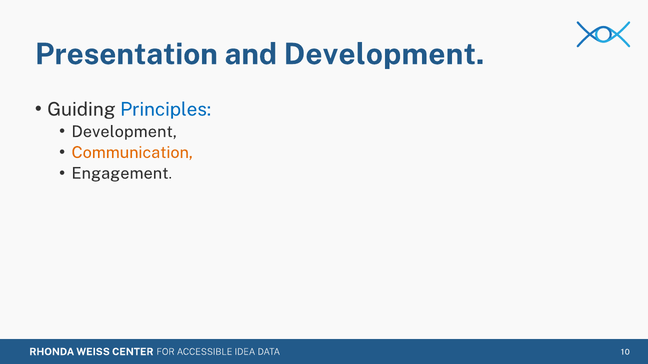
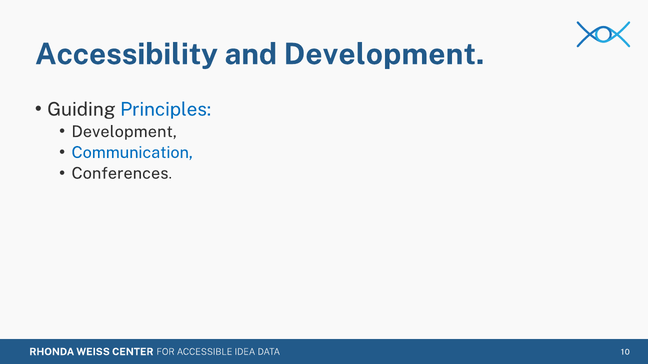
Presentation: Presentation -> Accessibility
Communication colour: orange -> blue
Engagement: Engagement -> Conferences
